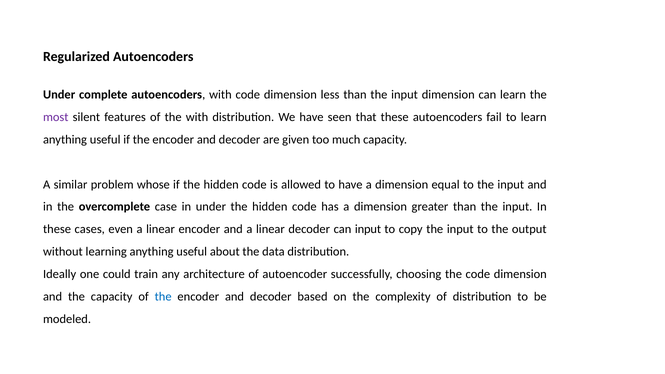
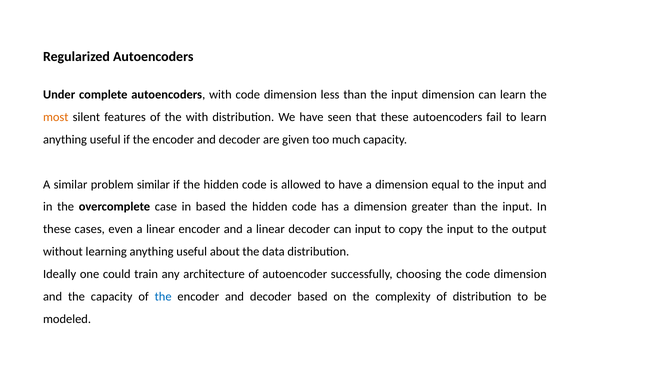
most colour: purple -> orange
problem whose: whose -> similar
in under: under -> based
